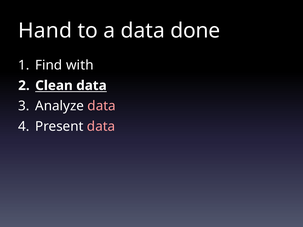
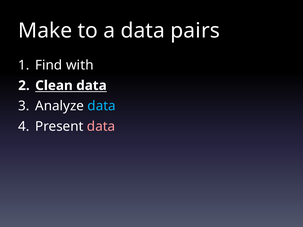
Hand: Hand -> Make
done: done -> pairs
data at (102, 106) colour: pink -> light blue
